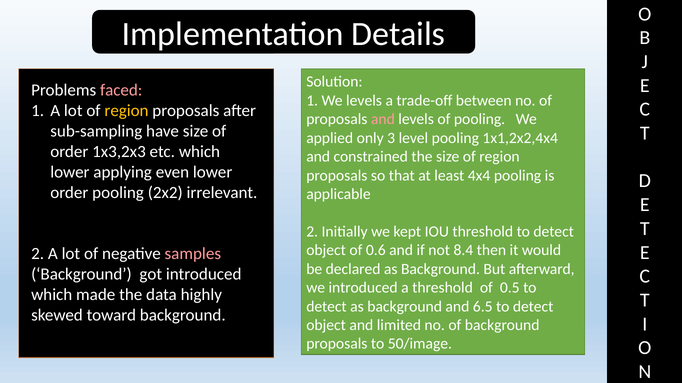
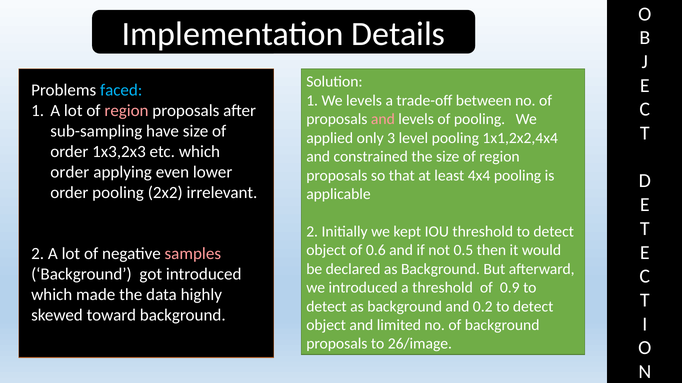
faced colour: pink -> light blue
region at (127, 111) colour: yellow -> pink
lower at (70, 172): lower -> order
8.4: 8.4 -> 0.5
0.5: 0.5 -> 0.9
6.5: 6.5 -> 0.2
50/image: 50/image -> 26/image
